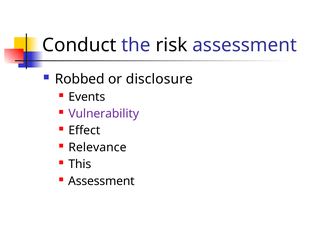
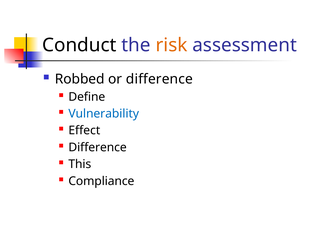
risk colour: black -> orange
or disclosure: disclosure -> difference
Events: Events -> Define
Vulnerability colour: purple -> blue
Relevance at (97, 148): Relevance -> Difference
Assessment at (101, 181): Assessment -> Compliance
